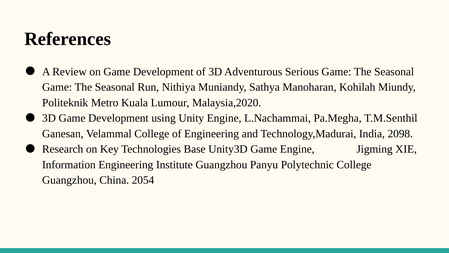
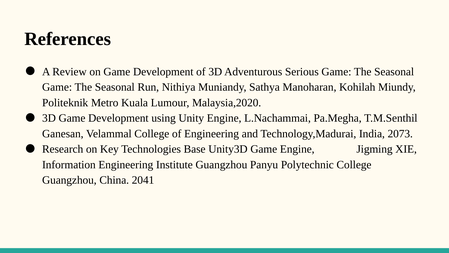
2098: 2098 -> 2073
2054: 2054 -> 2041
